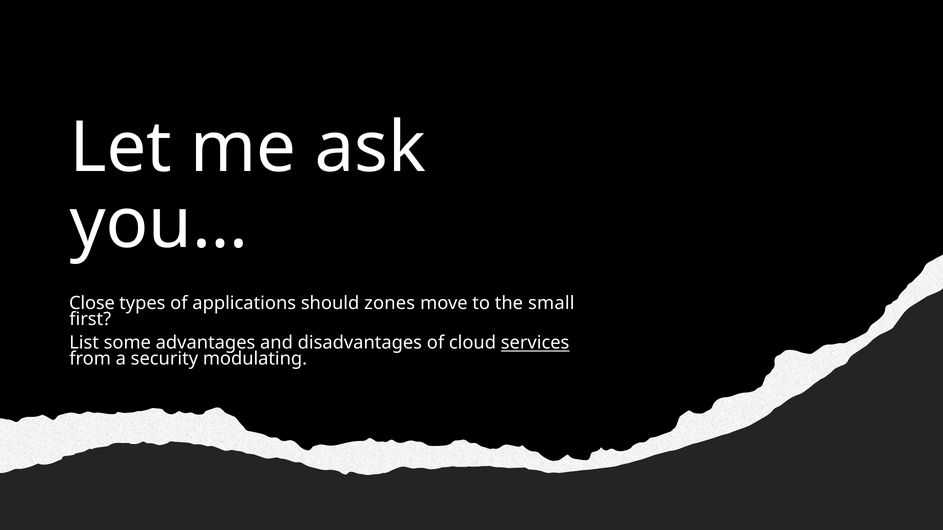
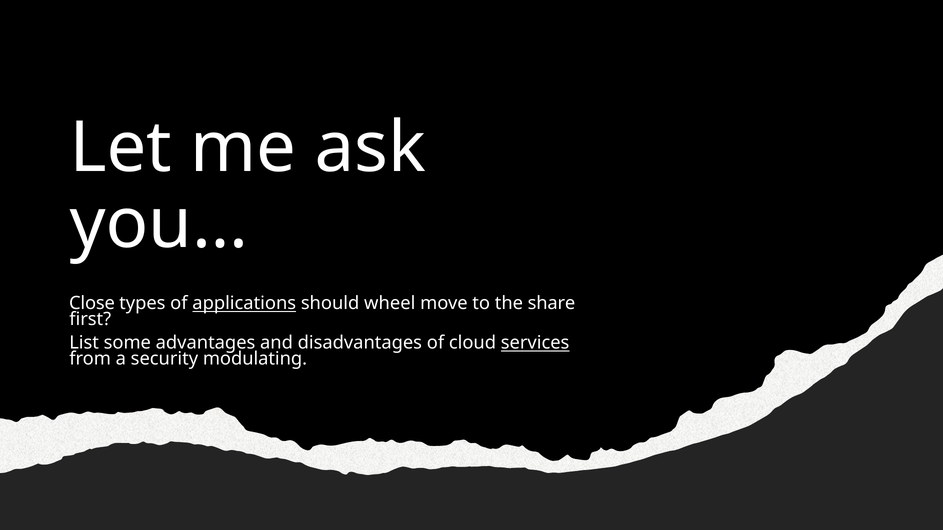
applications underline: none -> present
zones: zones -> wheel
small: small -> share
